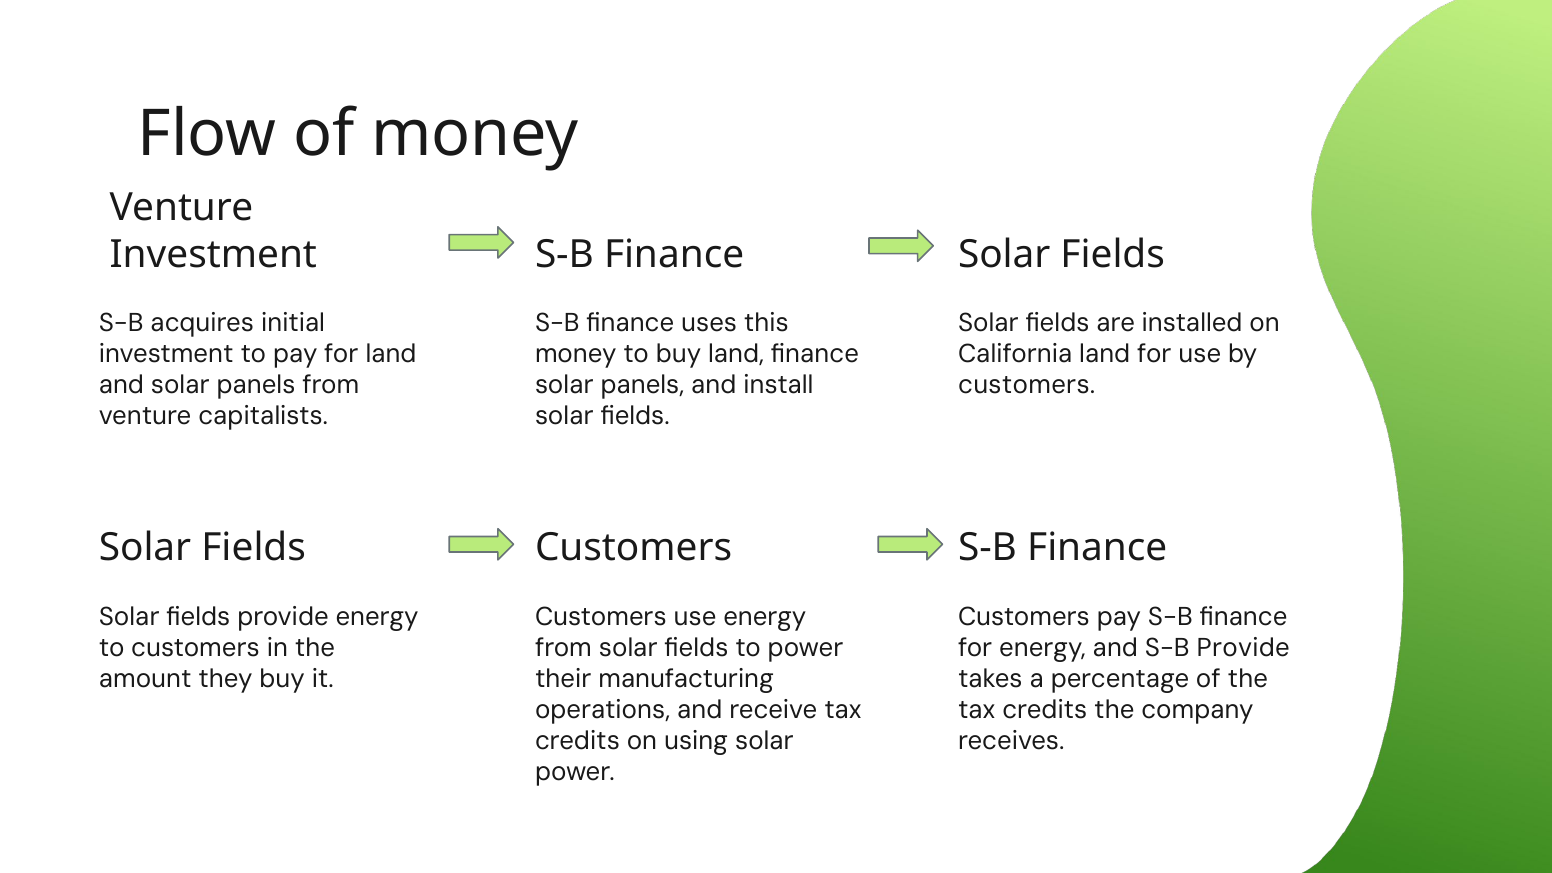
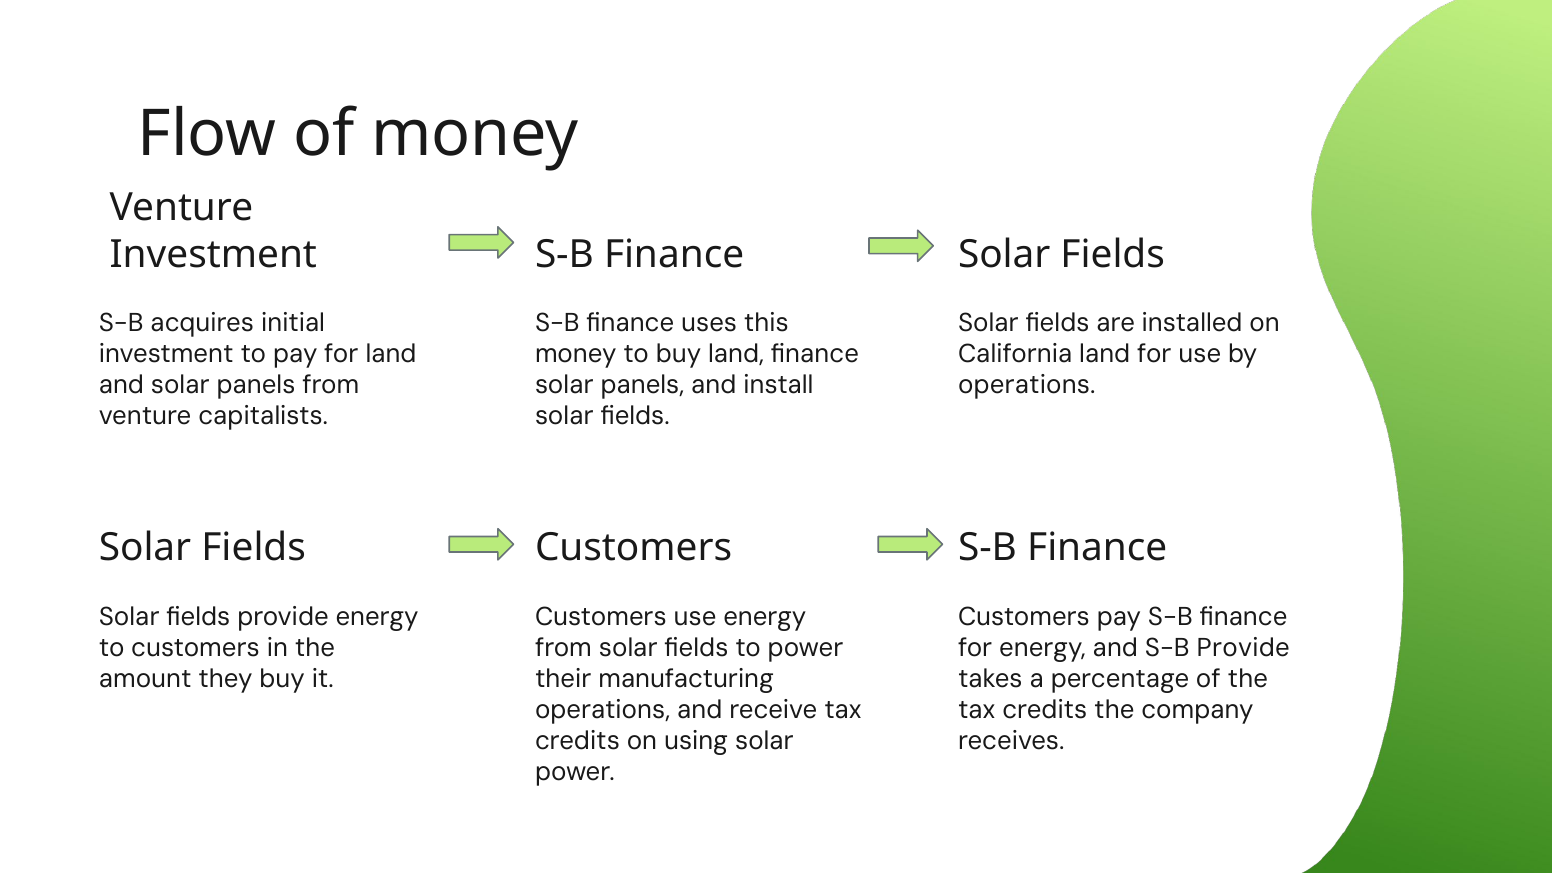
customers at (1027, 385): customers -> operations
